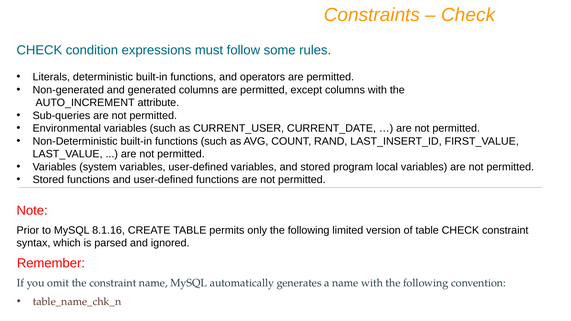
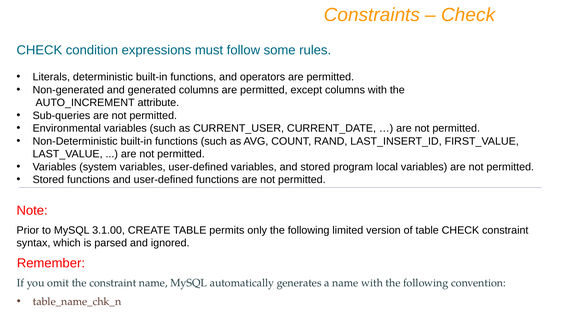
8.1.16: 8.1.16 -> 3.1.00
